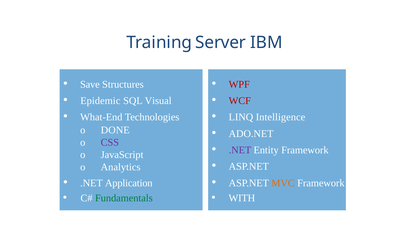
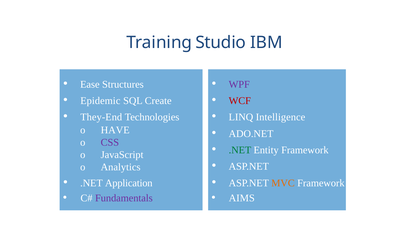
Server: Server -> Studio
Save: Save -> Ease
WPF colour: red -> purple
Visual: Visual -> Create
What-End: What-End -> They-End
DONE: DONE -> HAVE
.NET at (240, 150) colour: purple -> green
Fundamentals colour: green -> purple
WITH: WITH -> AIMS
